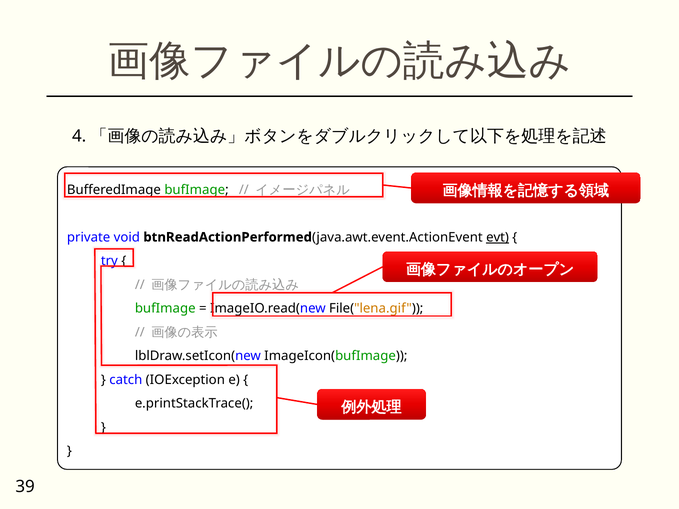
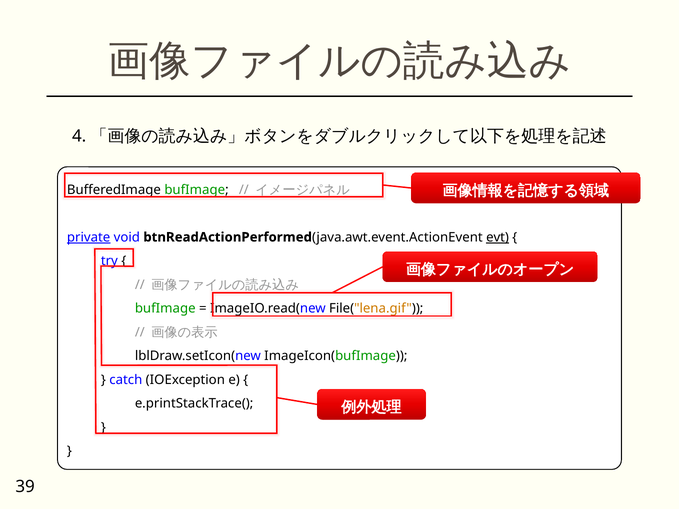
private underline: none -> present
